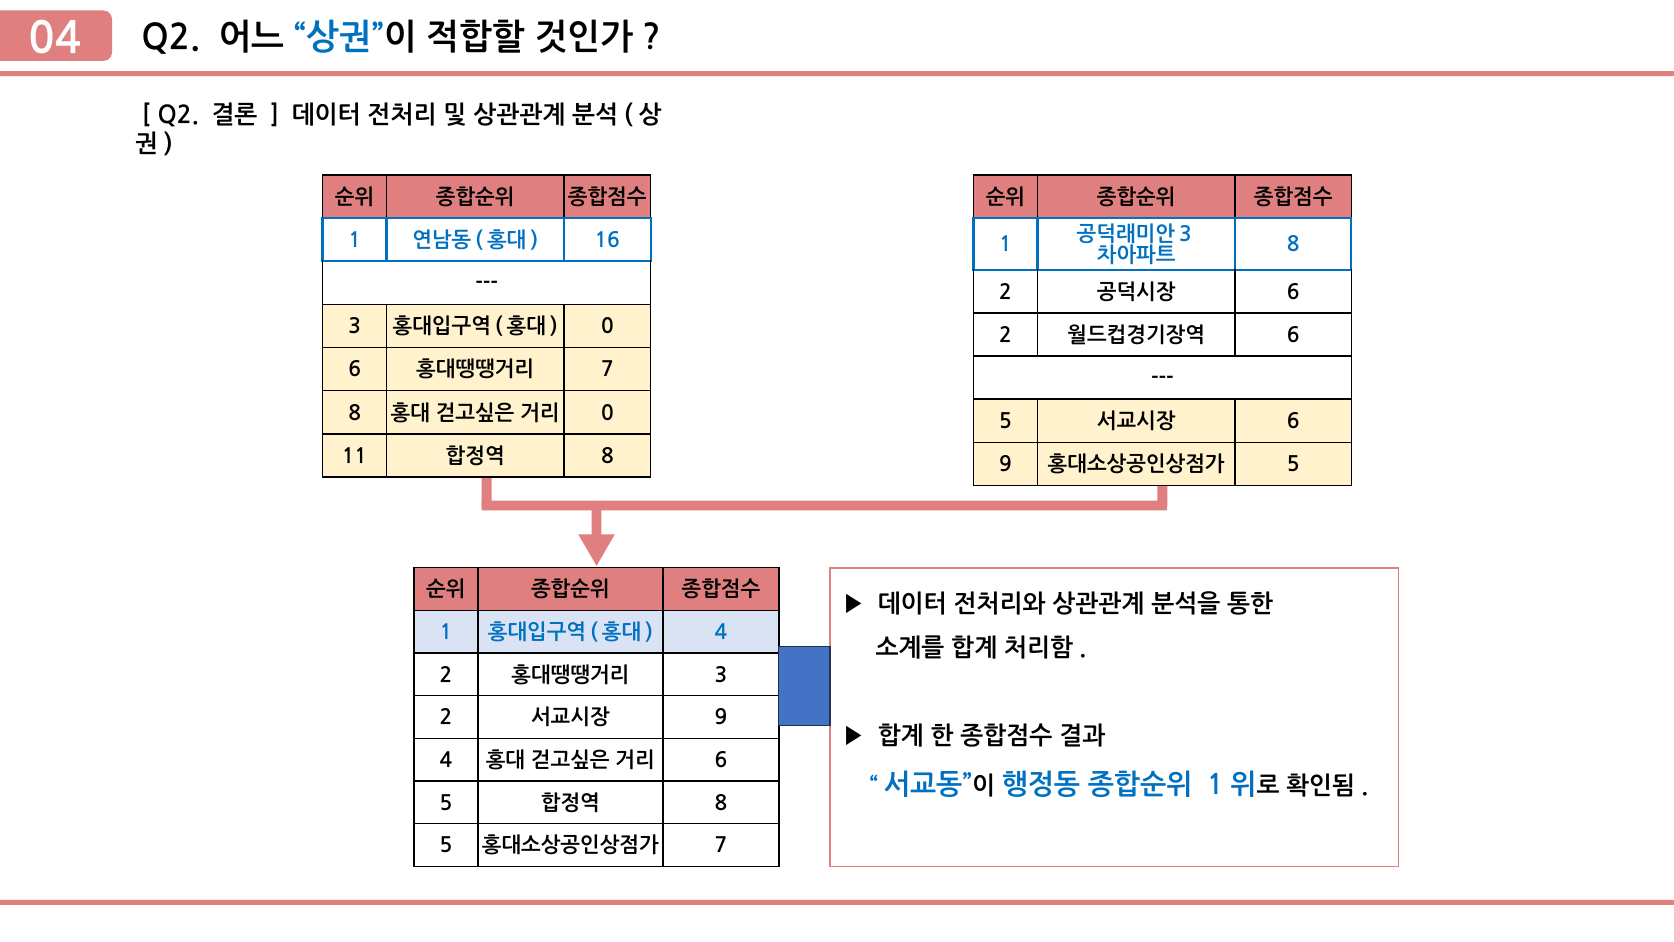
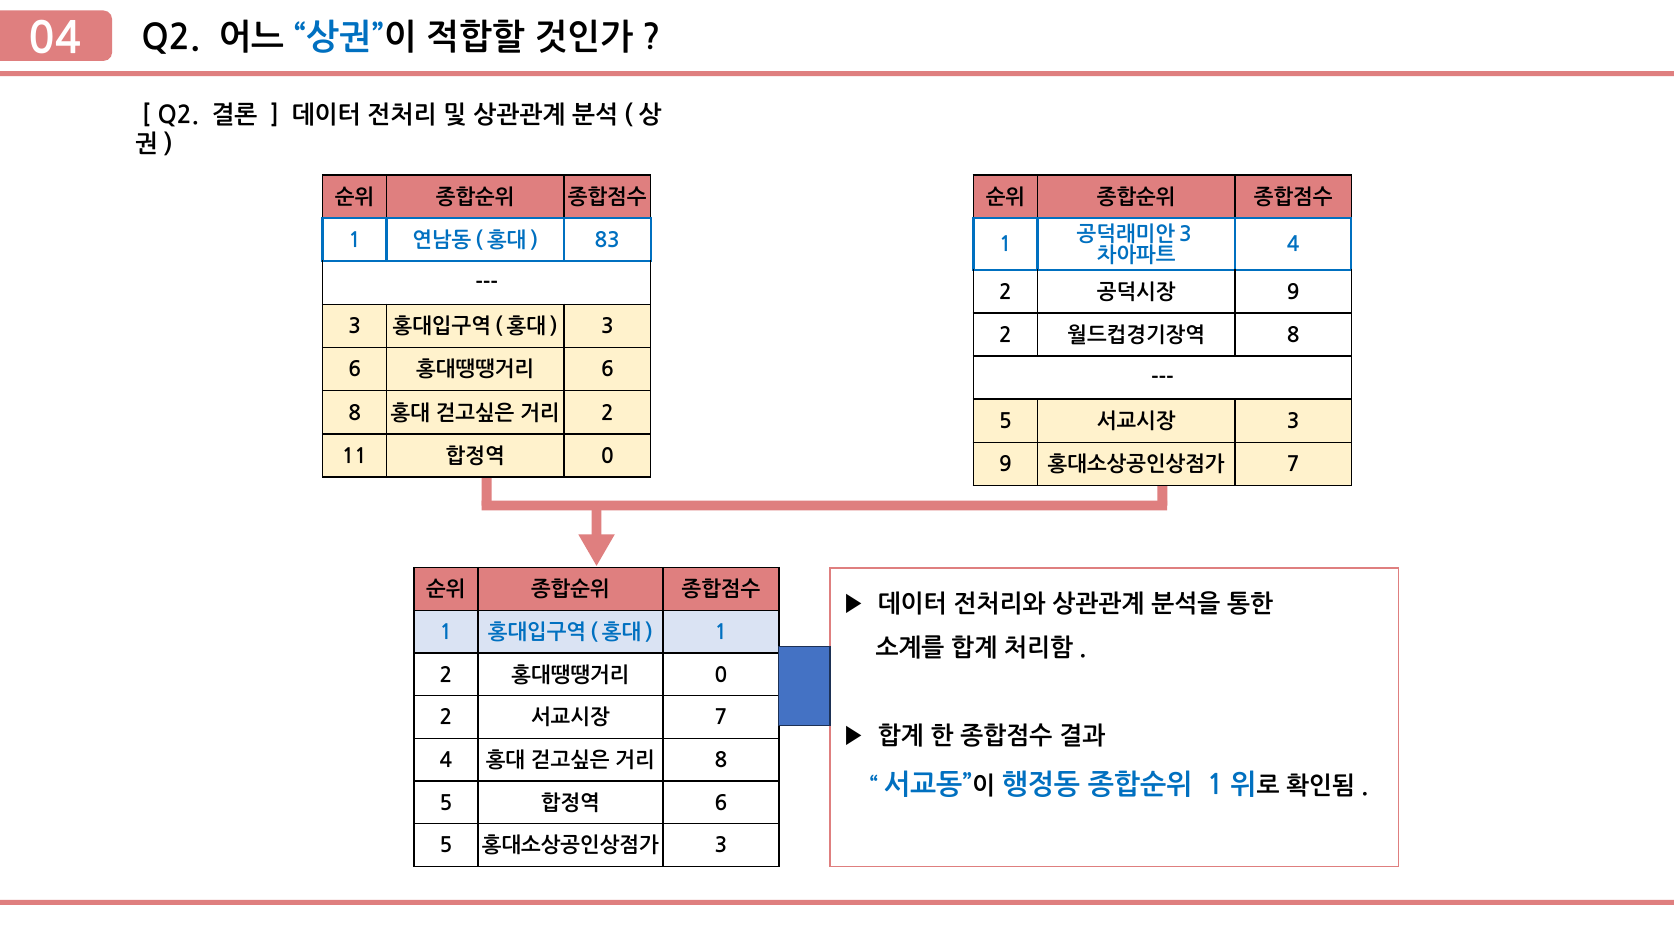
16: 16 -> 83
8 at (1293, 245): 8 -> 4
6 at (1293, 292): 6 -> 9
0 at (607, 327): 0 -> 3
6 at (1293, 335): 6 -> 8
7 at (607, 370): 7 -> 6
0 at (607, 413): 0 -> 2
6 at (1293, 421): 6 -> 3
8 at (607, 456): 8 -> 0
5 at (1293, 465): 5 -> 7
4 at (721, 632): 4 -> 1
3 at (721, 675): 3 -> 0
9 at (721, 718): 9 -> 7
6 at (721, 760): 6 -> 8
8 at (721, 803): 8 -> 6
7 at (721, 846): 7 -> 3
